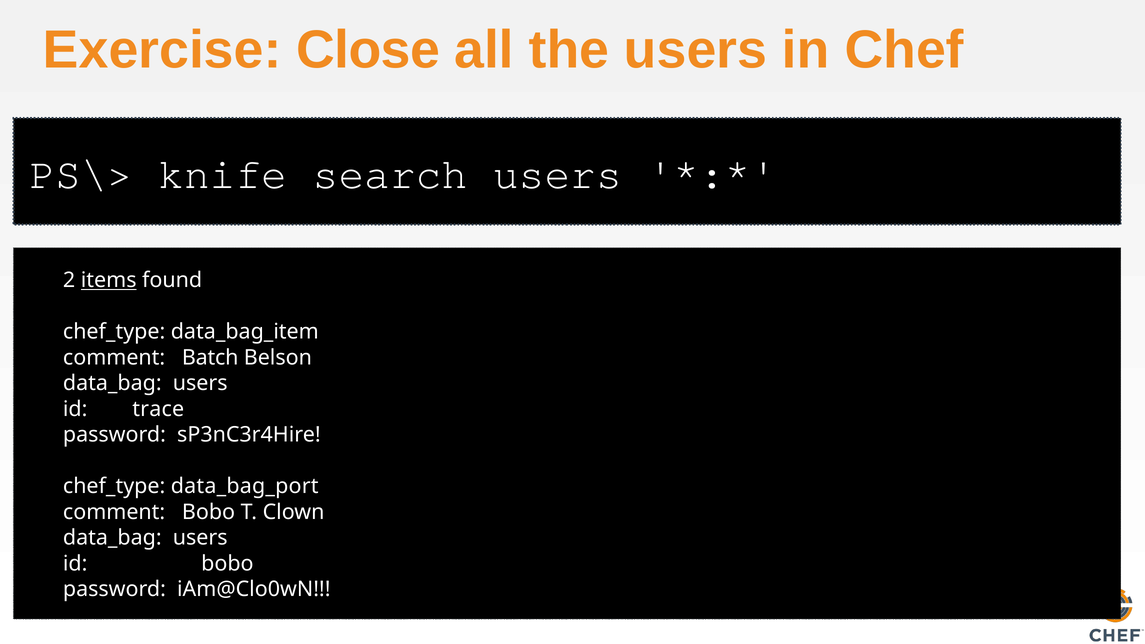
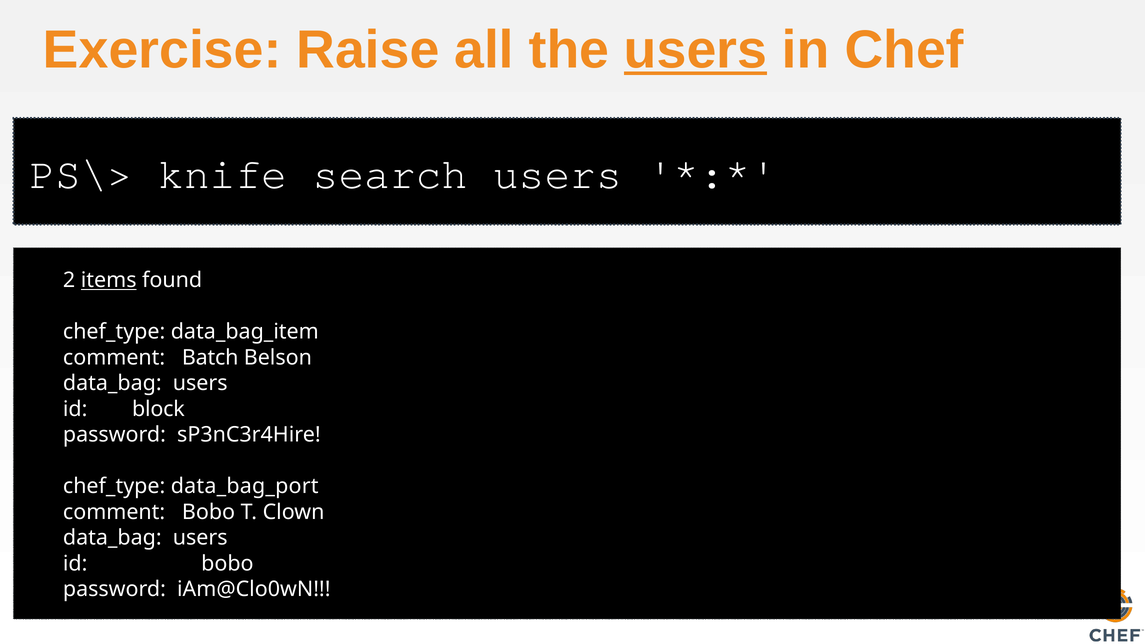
Close: Close -> Raise
users at (696, 50) underline: none -> present
trace: trace -> block
